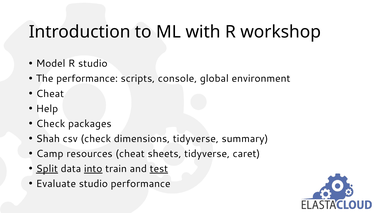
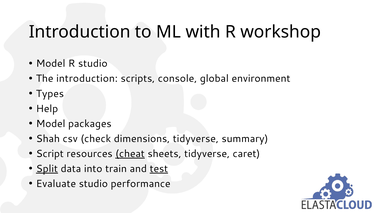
The performance: performance -> introduction
Cheat at (50, 93): Cheat -> Types
Check at (51, 123): Check -> Model
Camp: Camp -> Script
cheat at (130, 153) underline: none -> present
into underline: present -> none
